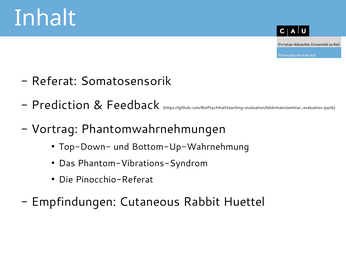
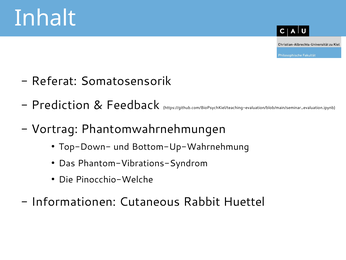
Pinocchio-Referat: Pinocchio-Referat -> Pinocchio-Welche
Empfindungen: Empfindungen -> Informationen
